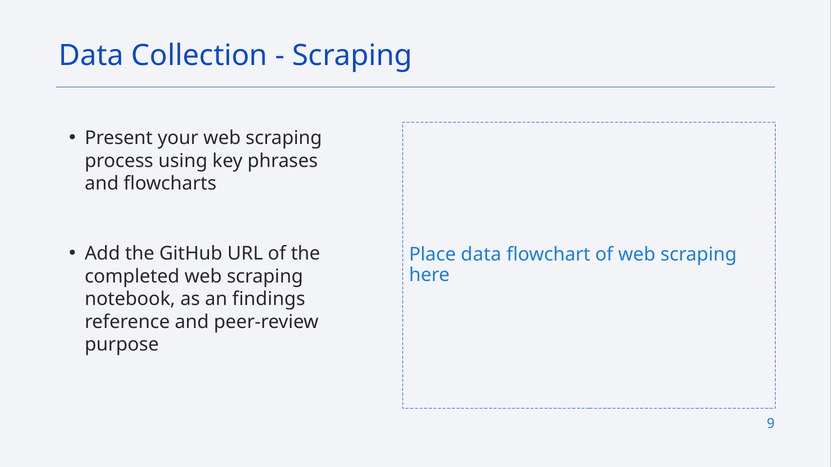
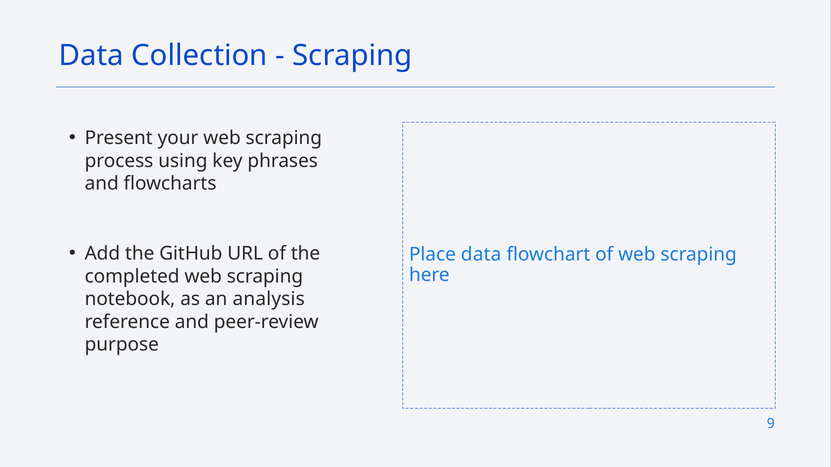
findings: findings -> analysis
